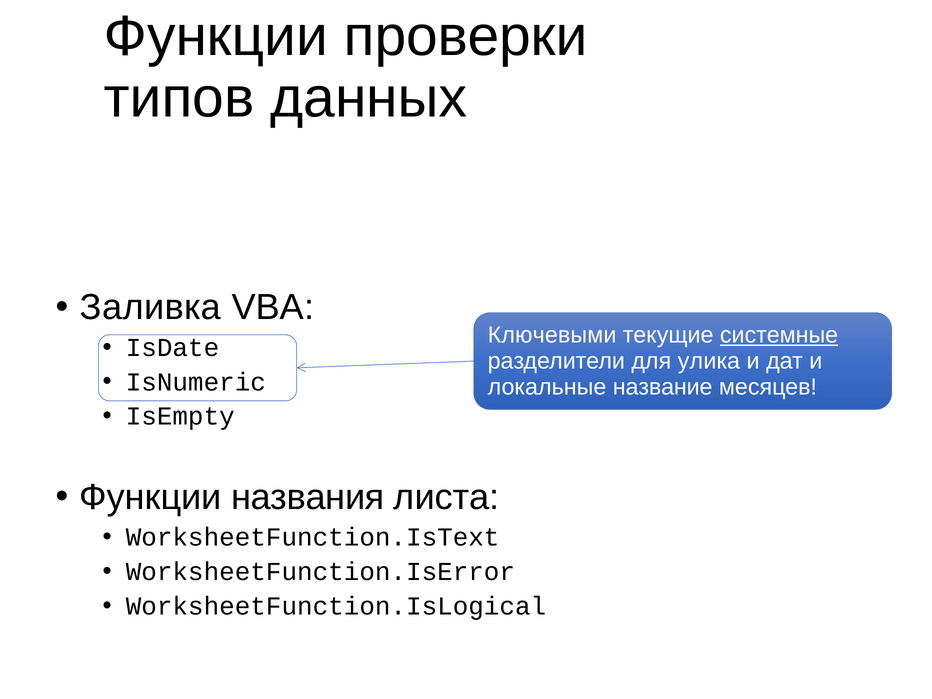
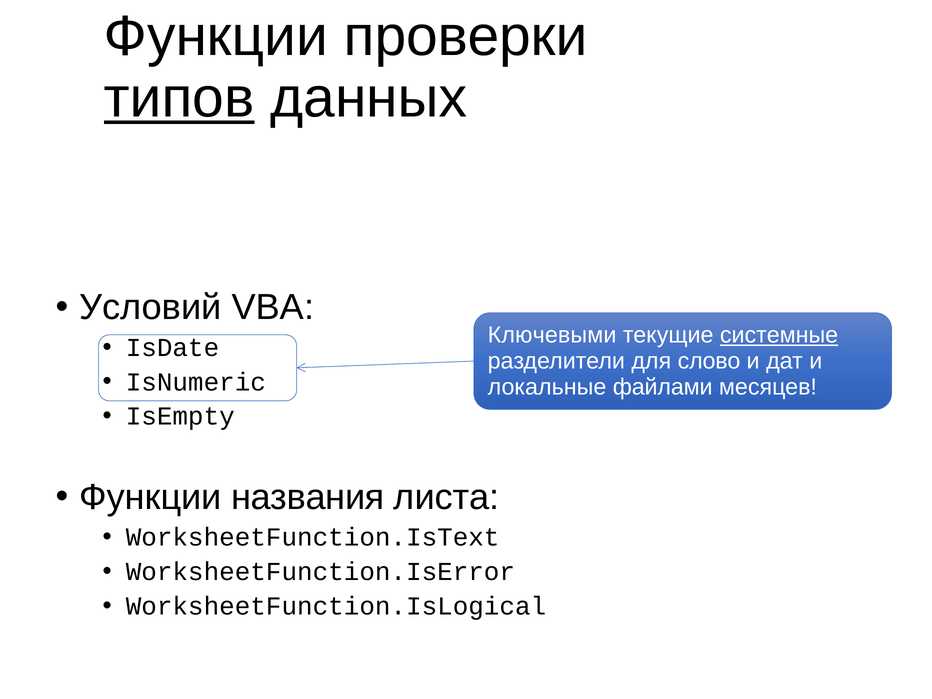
типов underline: none -> present
Заливка: Заливка -> Условий
улика: улика -> слово
название: название -> файлами
